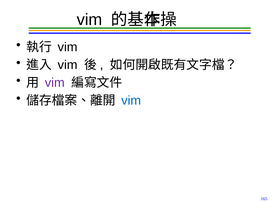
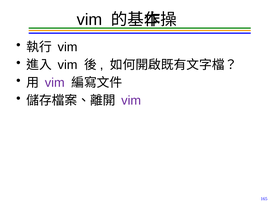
vim at (131, 101) colour: blue -> purple
